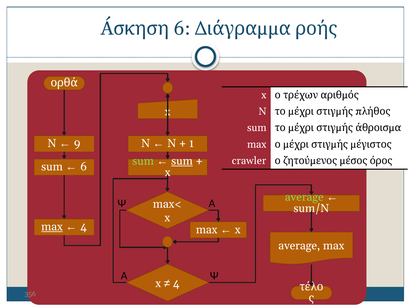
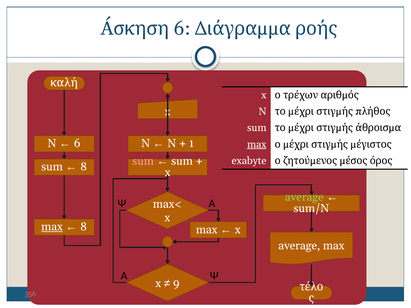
ορθά: ορθά -> καλή
9 at (77, 144): 9 -> 6
max at (257, 145) underline: none -> present
sum at (143, 161) colour: light green -> pink
sum at (182, 161) underline: present -> none
crawler: crawler -> exabyte
6 at (84, 167): 6 -> 8
4 at (84, 227): 4 -> 8
4 at (176, 284): 4 -> 9
